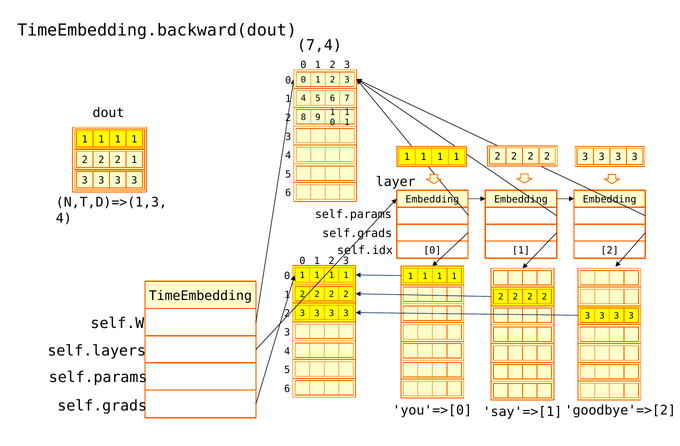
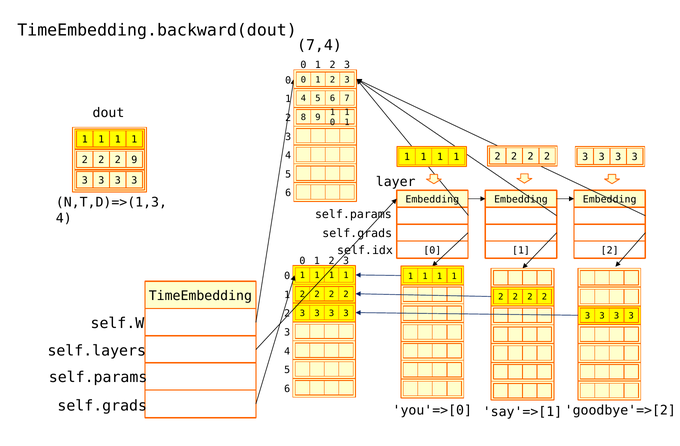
2 1: 1 -> 9
